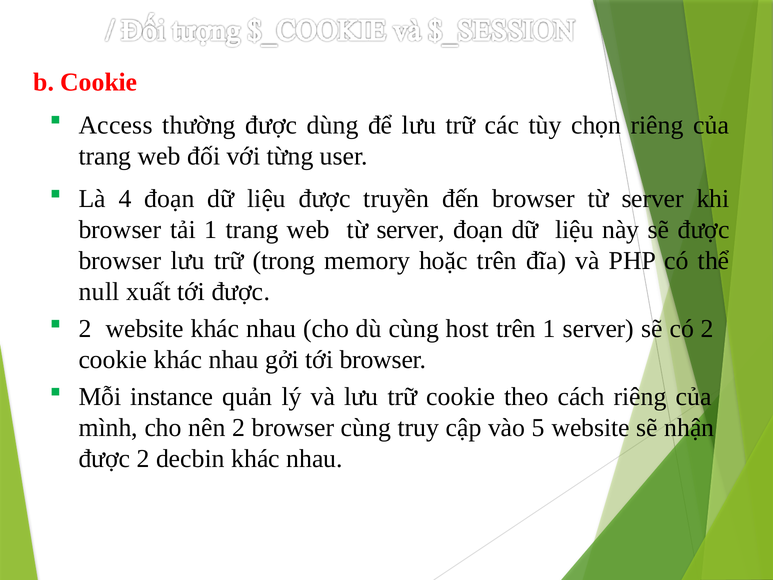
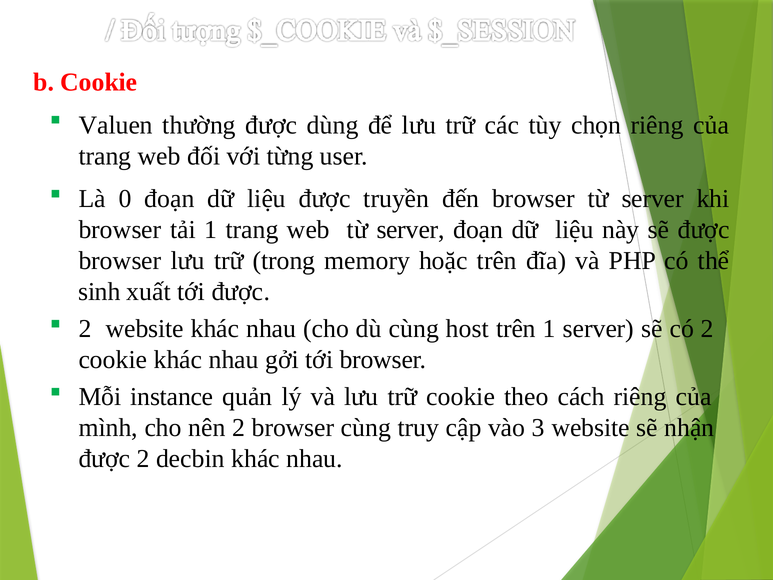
Access: Access -> Valuen
4: 4 -> 0
null: null -> sinh
5: 5 -> 3
